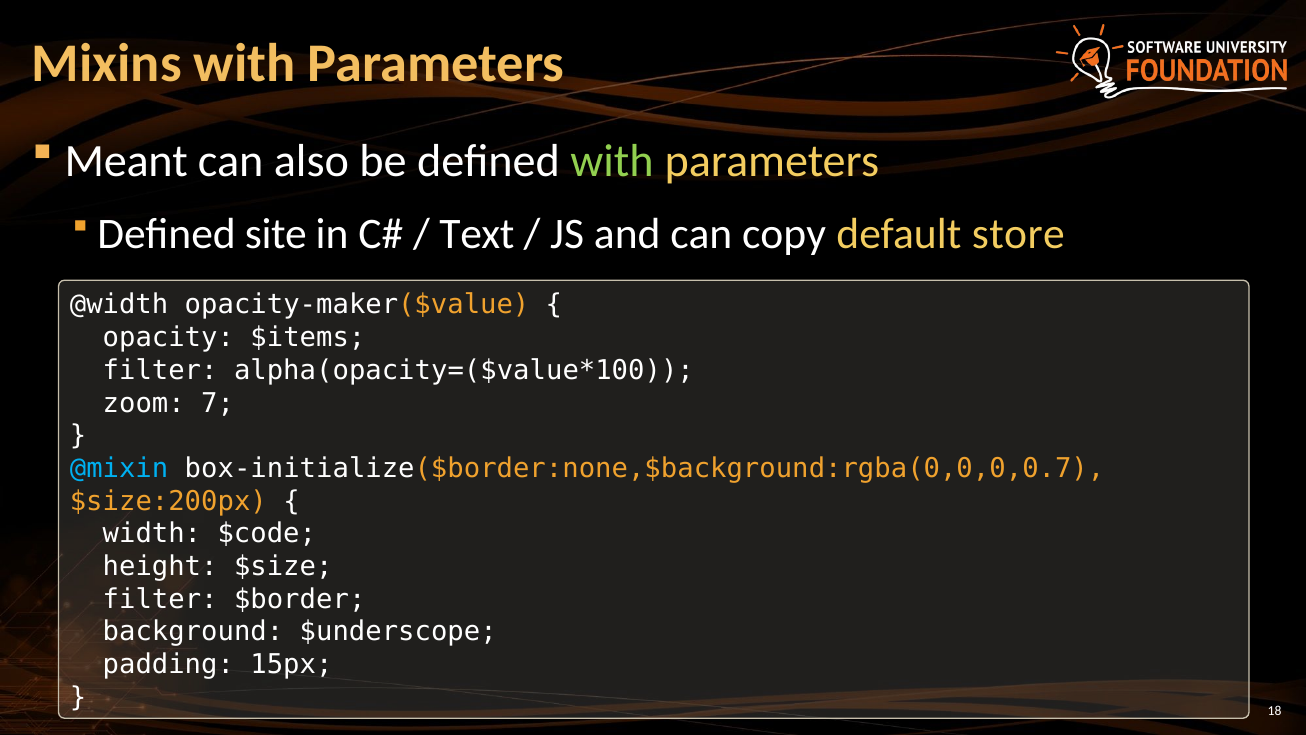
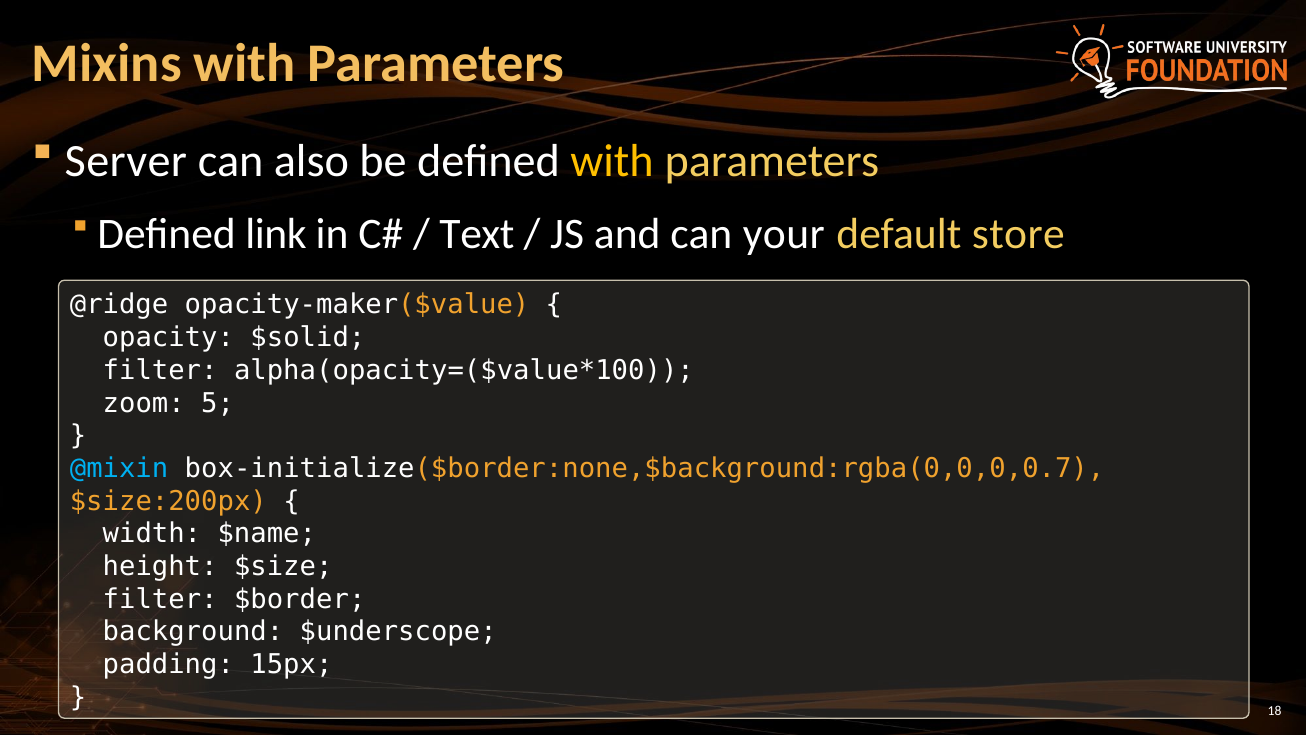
Meant: Meant -> Server
with at (612, 161) colour: light green -> yellow
site: site -> link
copy: copy -> your
@width: @width -> @ridge
$items: $items -> $solid
7: 7 -> 5
$code: $code -> $name
